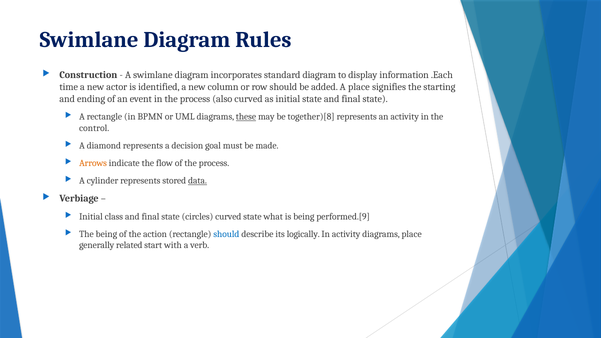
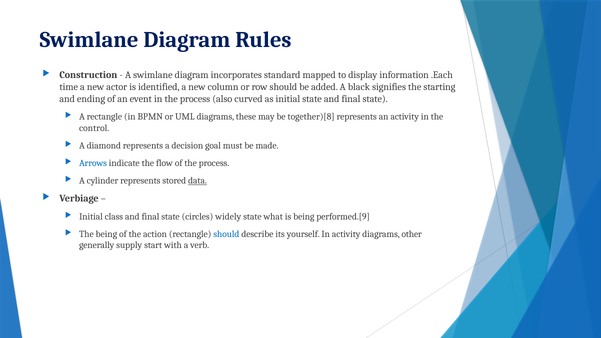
standard diagram: diagram -> mapped
A place: place -> black
these underline: present -> none
Arrows colour: orange -> blue
circles curved: curved -> widely
logically: logically -> yourself
diagrams place: place -> other
related: related -> supply
